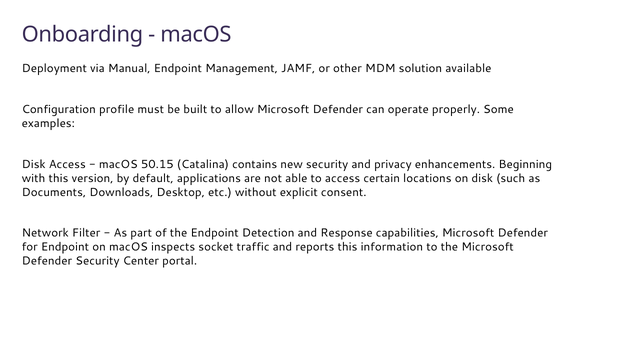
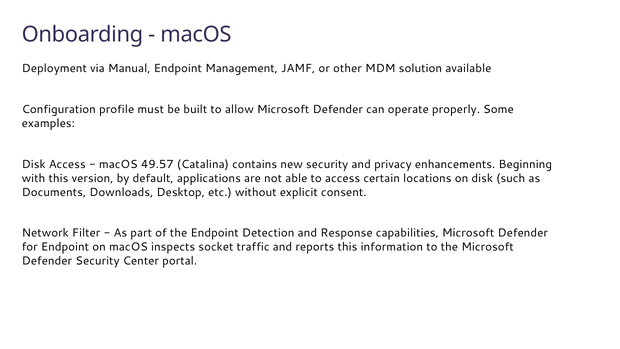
50.15: 50.15 -> 49.57
